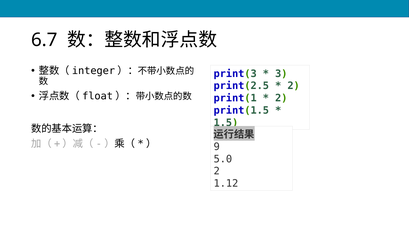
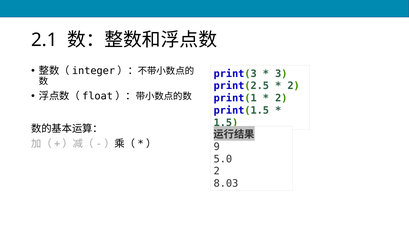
6.7: 6.7 -> 2.1
1.12: 1.12 -> 8.03
